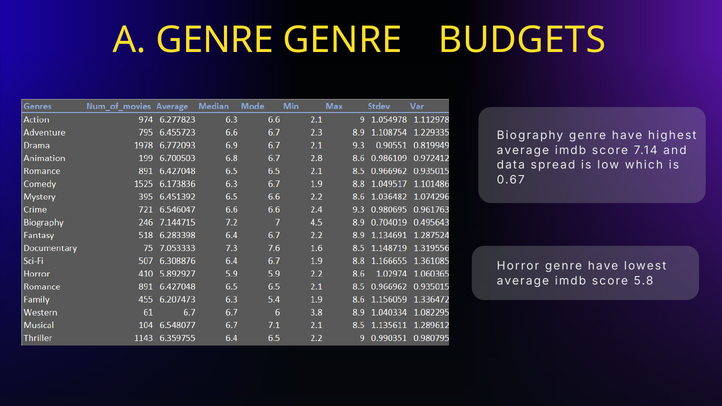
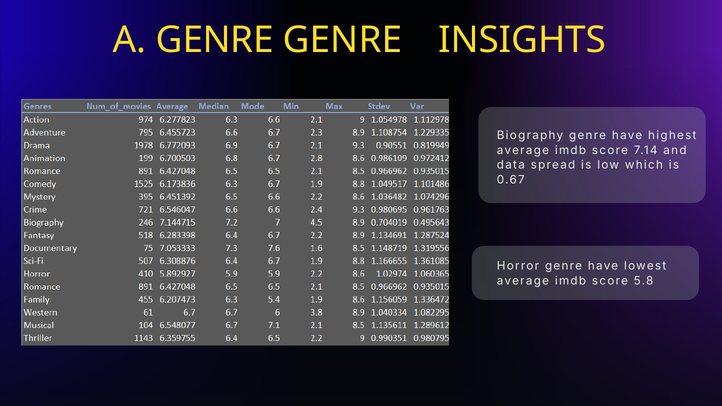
BUDGETS: BUDGETS -> INSIGHTS
